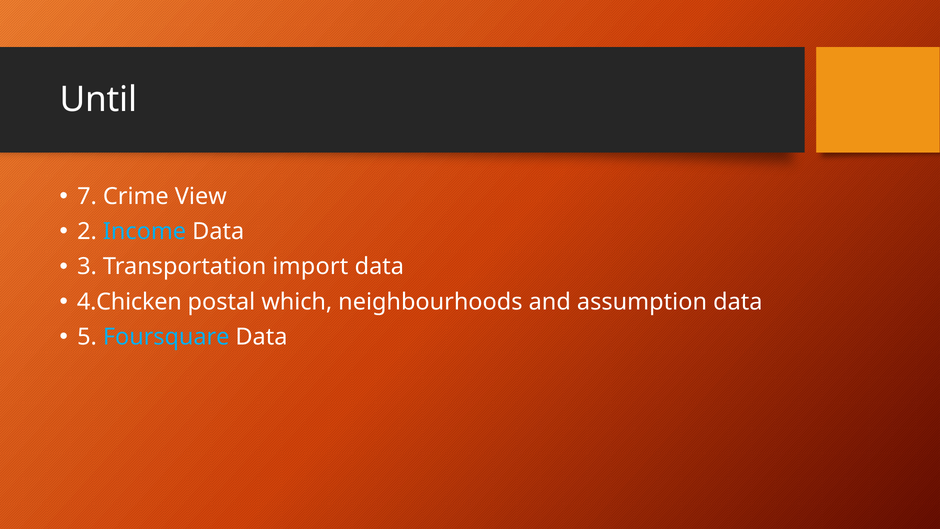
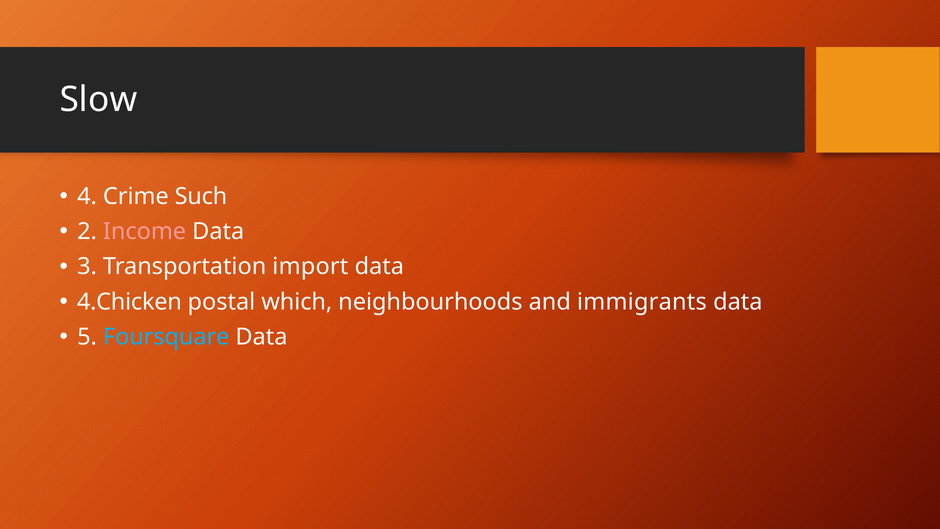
Until: Until -> Slow
7: 7 -> 4
View: View -> Such
Income colour: light blue -> pink
assumption: assumption -> immigrants
